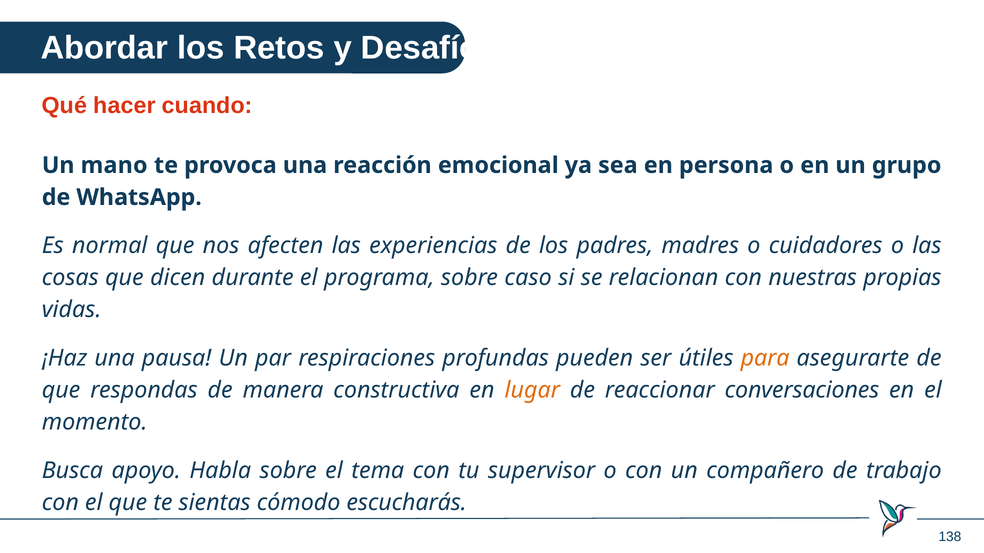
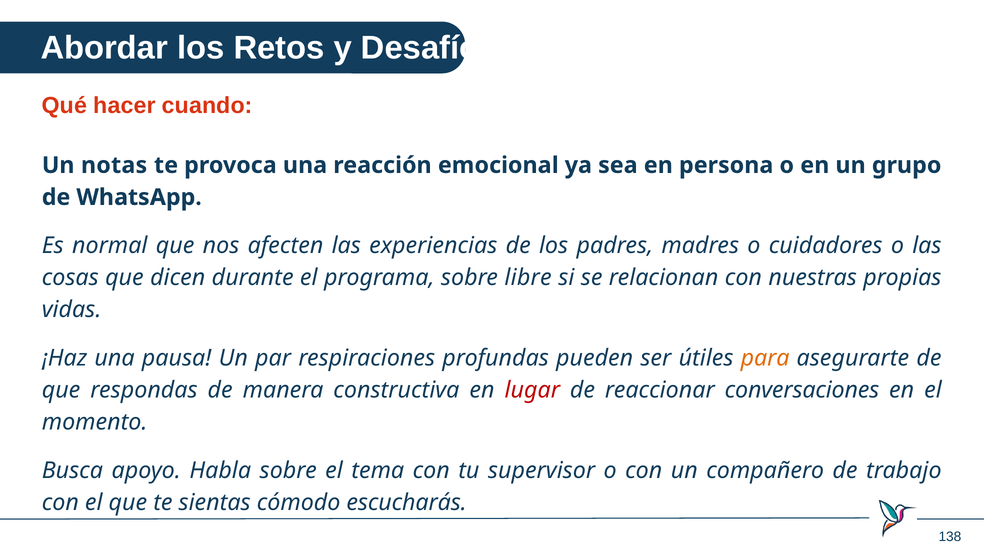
mano: mano -> notas
caso: caso -> libre
lugar colour: orange -> red
